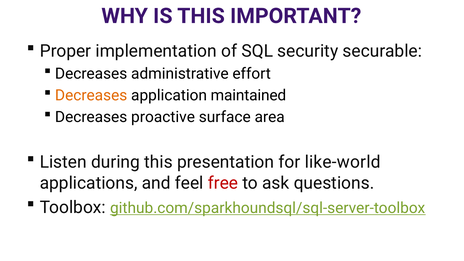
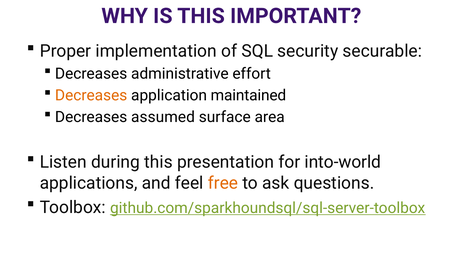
proactive: proactive -> assumed
like-world: like-world -> into-world
free colour: red -> orange
